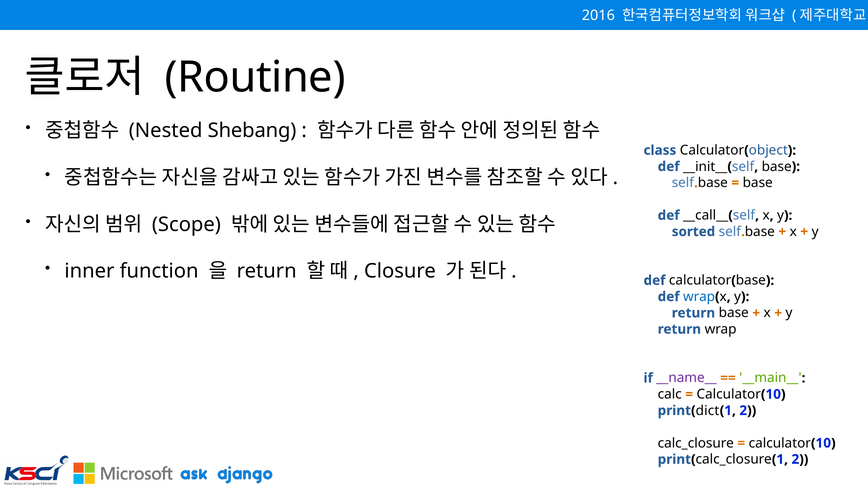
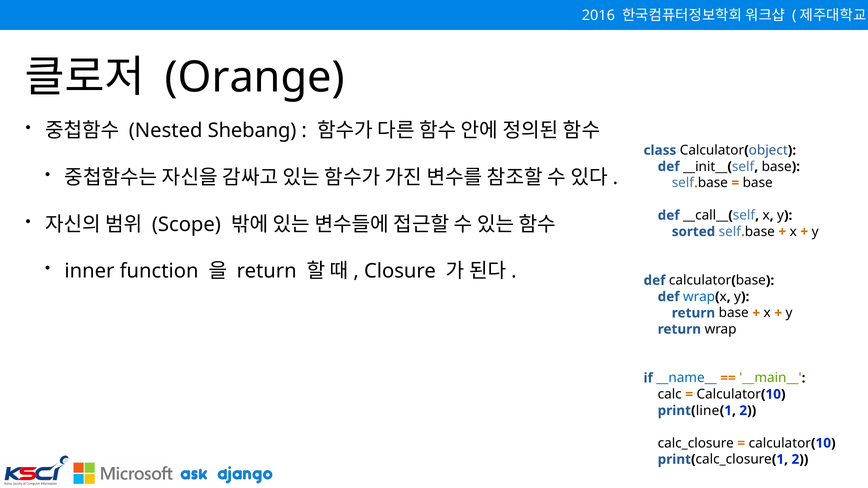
Routine: Routine -> Orange
__name__ colour: purple -> blue
dict: dict -> line
